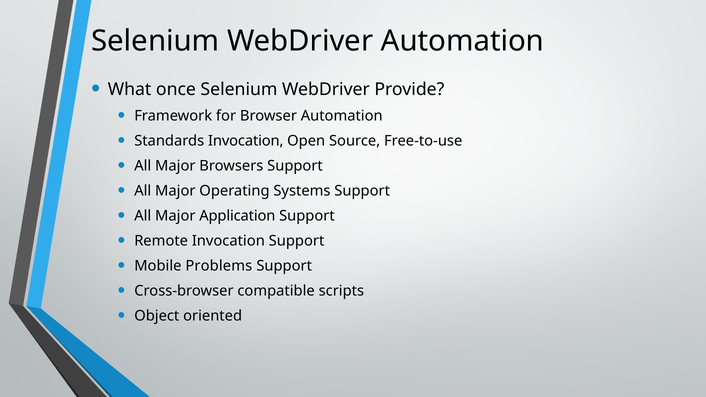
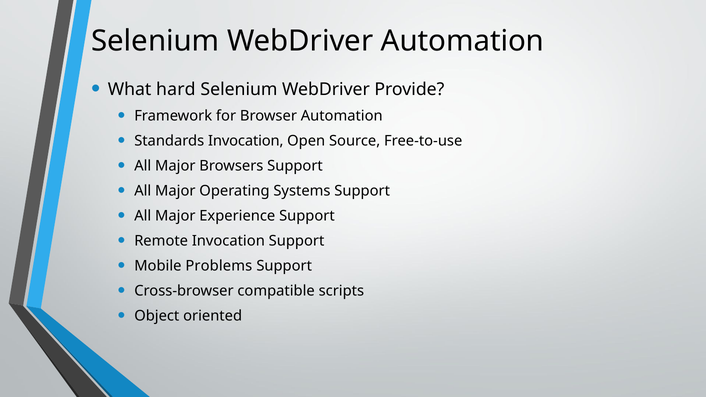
once: once -> hard
Application: Application -> Experience
